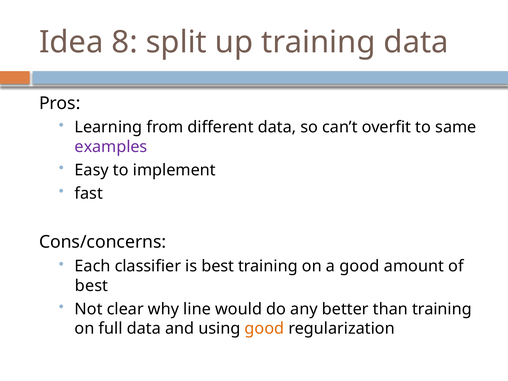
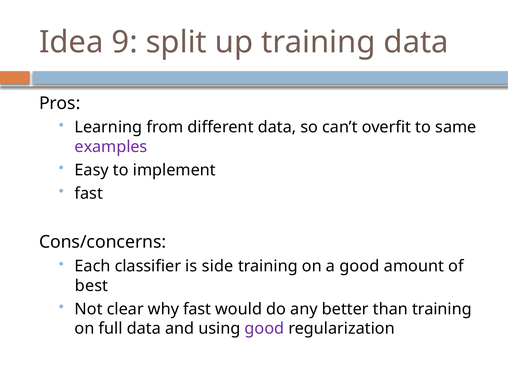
8: 8 -> 9
is best: best -> side
why line: line -> fast
good at (264, 328) colour: orange -> purple
